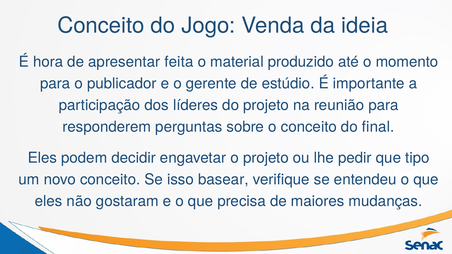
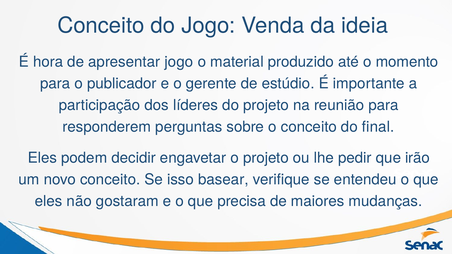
apresentar feita: feita -> jogo
tipo: tipo -> irão
